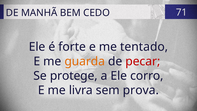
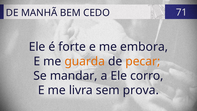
tentado: tentado -> embora
pecar colour: red -> orange
protege: protege -> mandar
